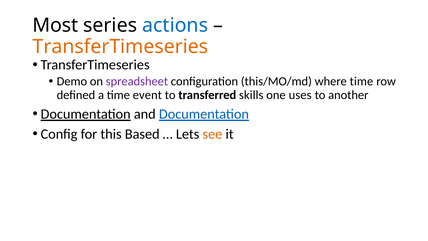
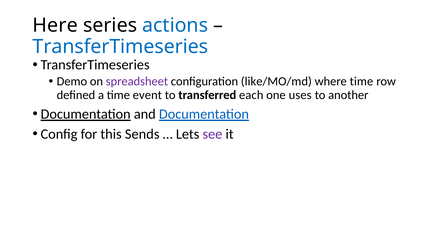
Most: Most -> Here
TransferTimeseries at (120, 47) colour: orange -> blue
this/MO/md: this/MO/md -> like/MO/md
skills: skills -> each
Based: Based -> Sends
see colour: orange -> purple
